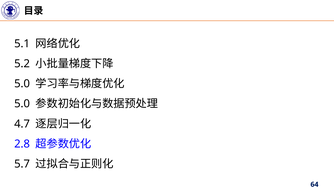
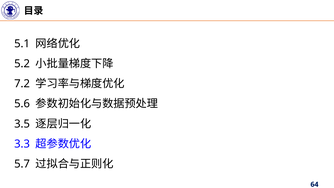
5.0 at (22, 84): 5.0 -> 7.2
5.0 at (22, 104): 5.0 -> 5.6
4.7: 4.7 -> 3.5
2.8: 2.8 -> 3.3
